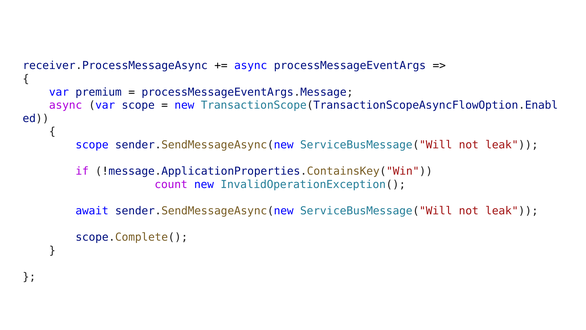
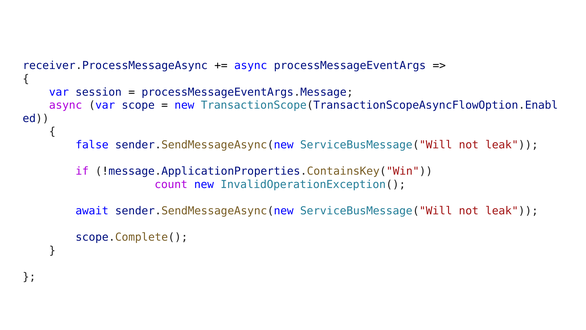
premium: premium -> session
scope at (92, 145): scope -> false
